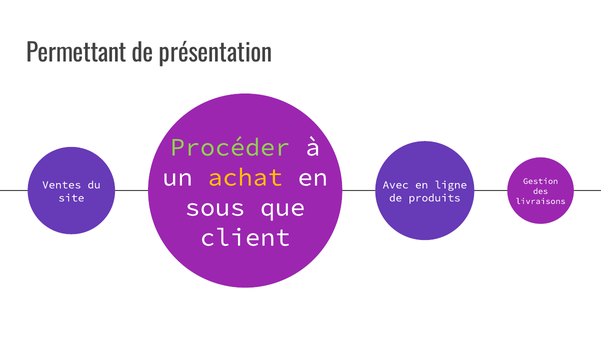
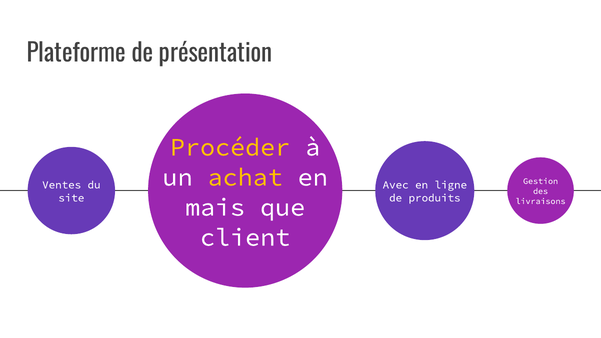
Permettant: Permettant -> Plateforme
Procéder colour: light green -> yellow
sous: sous -> mais
